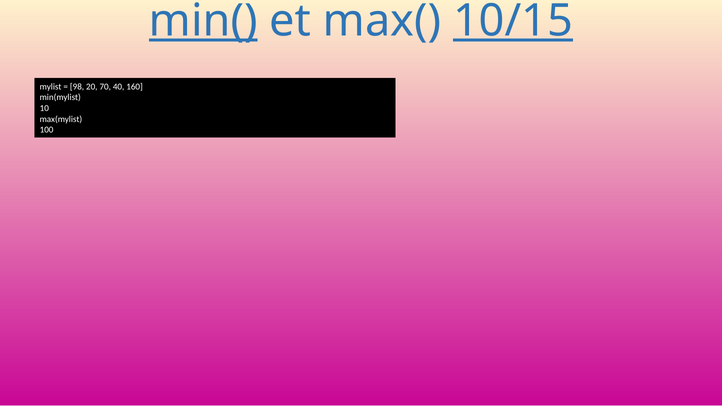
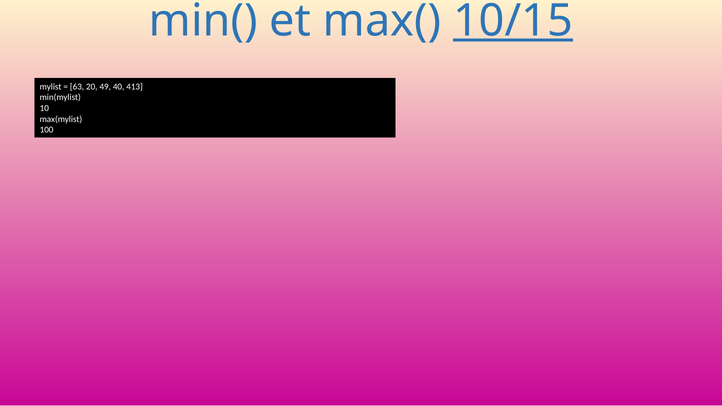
min( underline: present -> none
98: 98 -> 63
70: 70 -> 49
160: 160 -> 413
